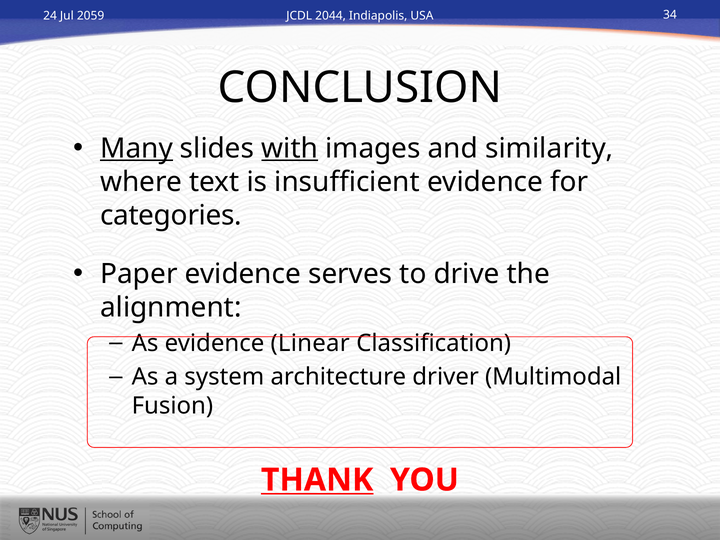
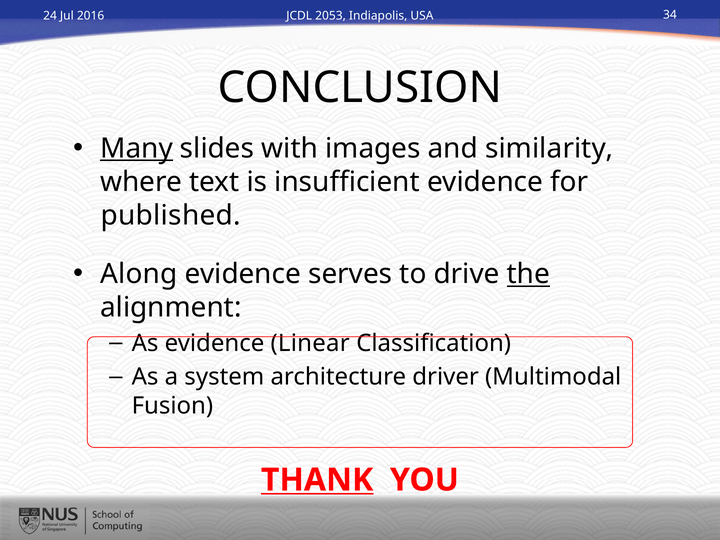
2059: 2059 -> 2016
2044: 2044 -> 2053
with underline: present -> none
categories: categories -> published
Paper: Paper -> Along
the underline: none -> present
